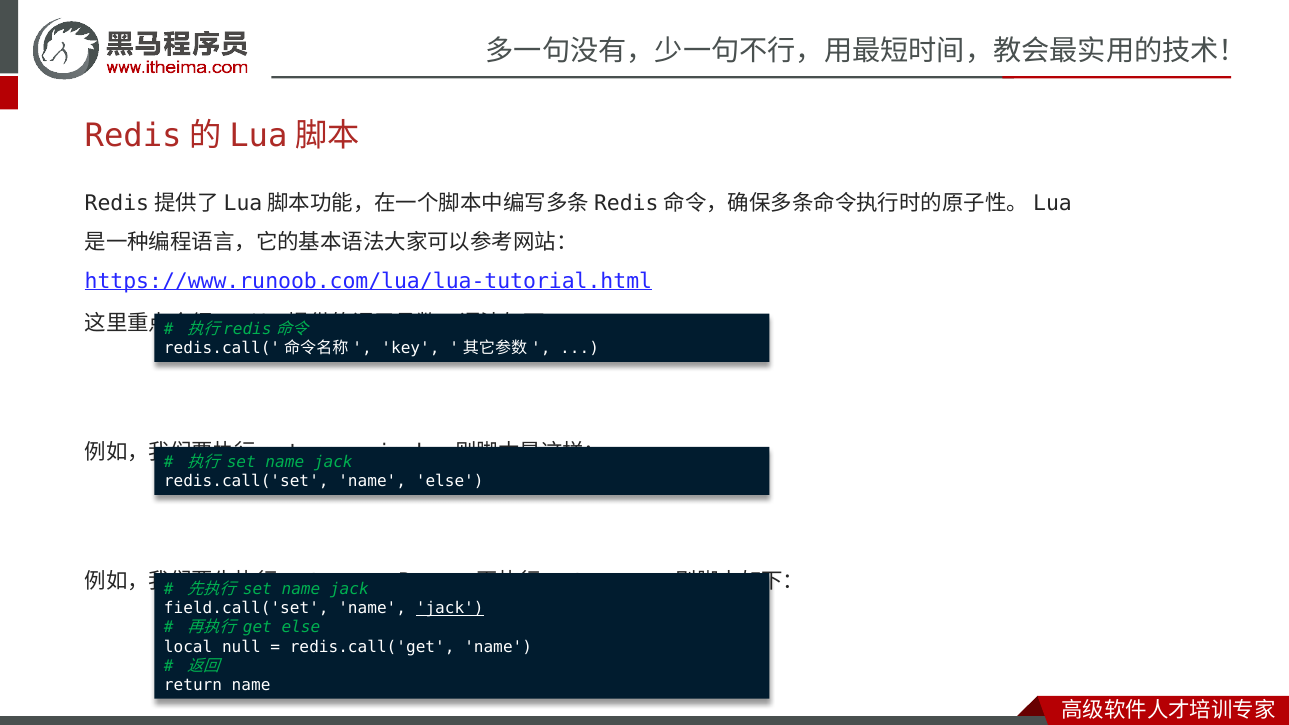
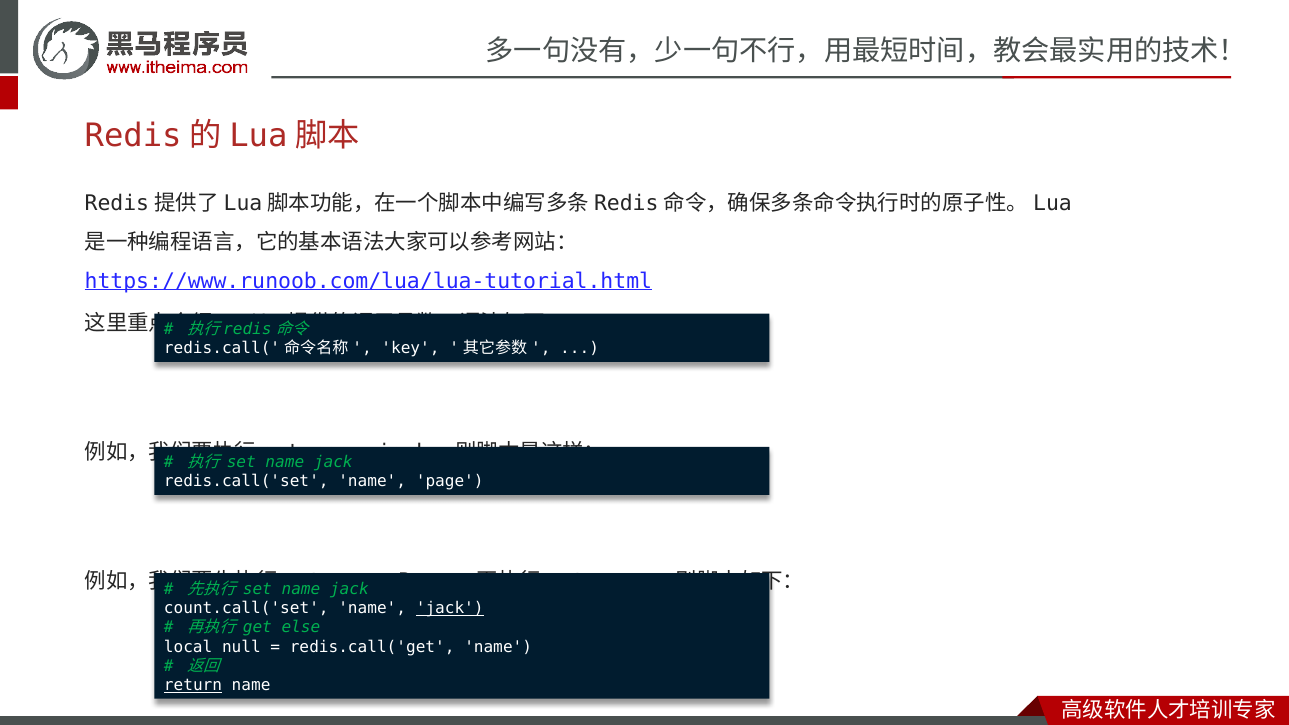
name else: else -> page
field.call('set: field.call('set -> count.call('set
return underline: none -> present
